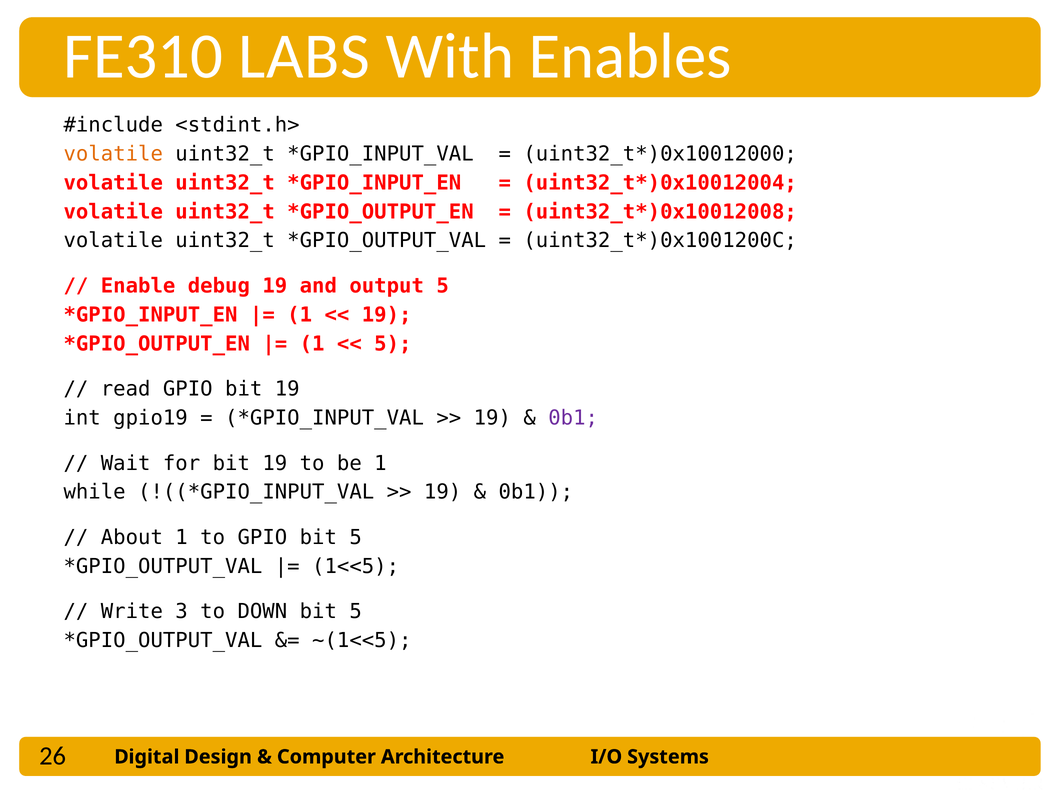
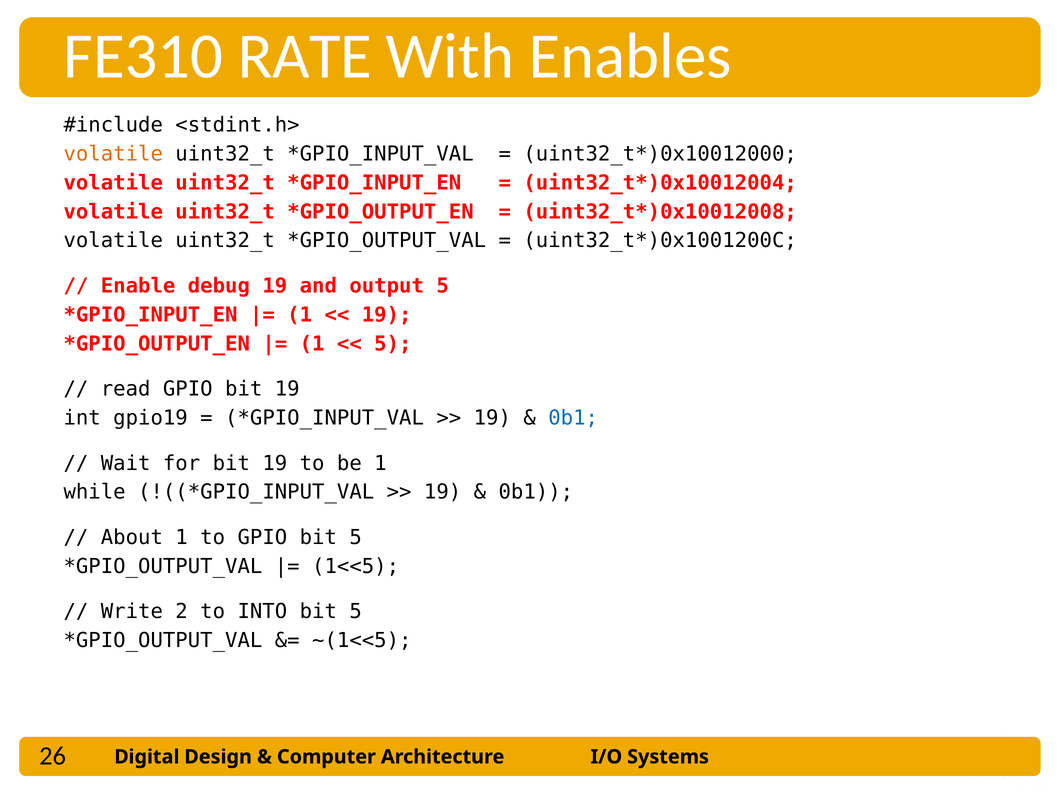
LABS: LABS -> RATE
0b1 at (573, 418) colour: purple -> blue
3: 3 -> 2
DOWN: DOWN -> INTO
